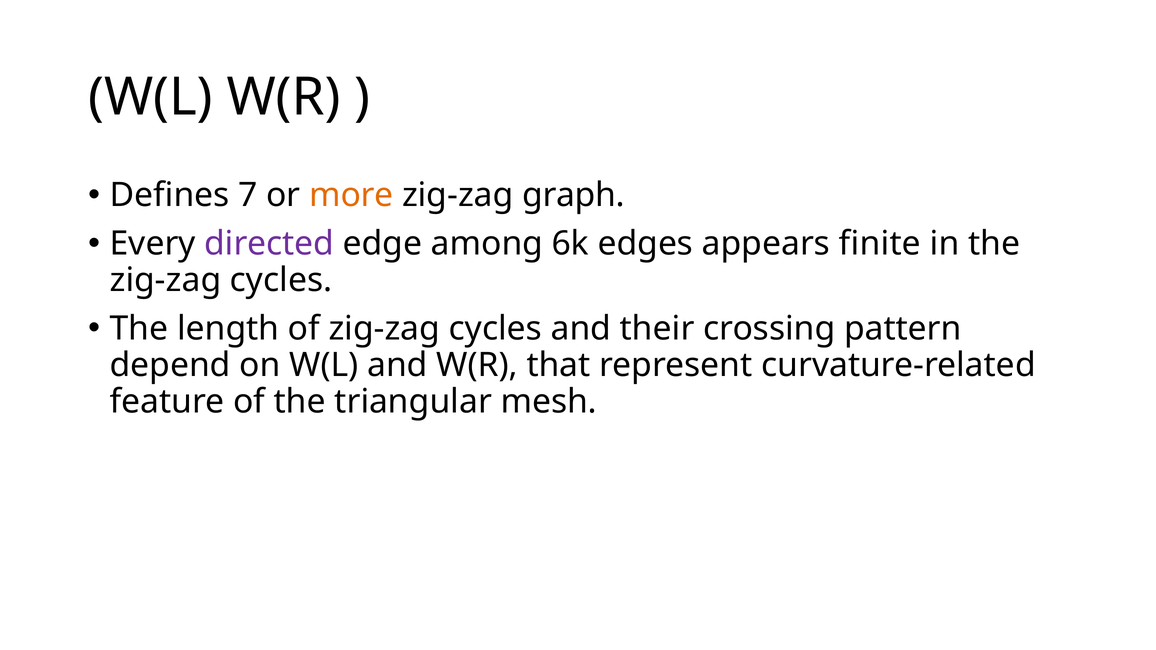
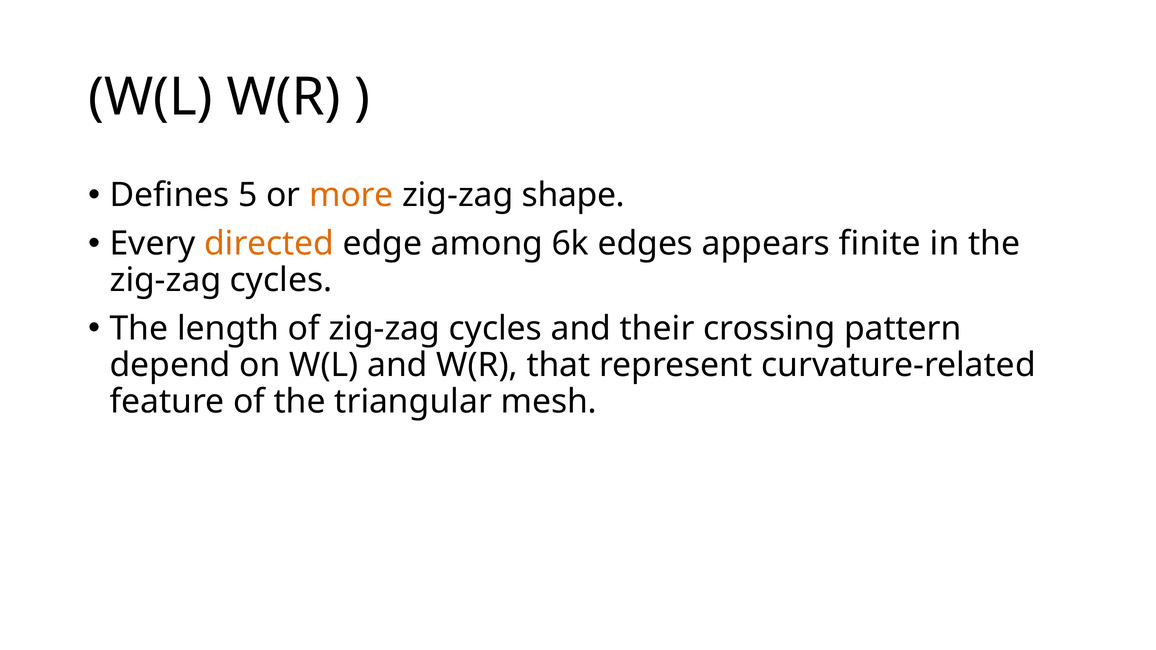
7: 7 -> 5
graph: graph -> shape
directed colour: purple -> orange
